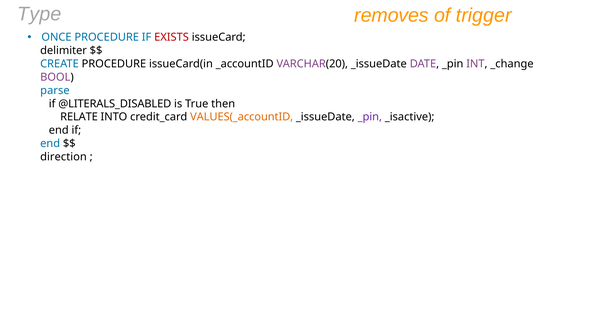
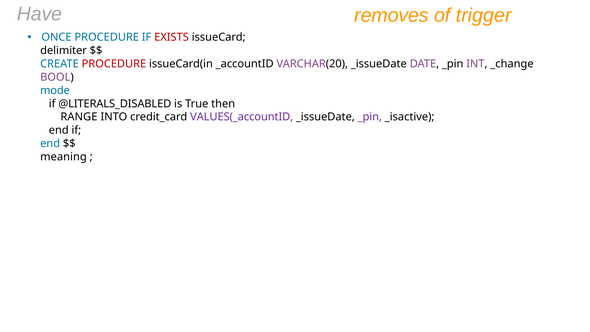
Type: Type -> Have
PROCEDURE at (114, 64) colour: black -> red
parse: parse -> mode
RELATE: RELATE -> RANGE
VALUES(_accountID colour: orange -> purple
direction: direction -> meaning
